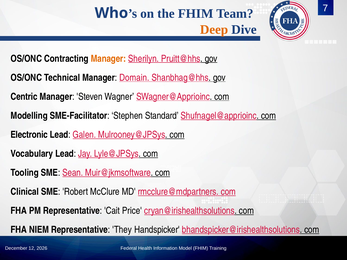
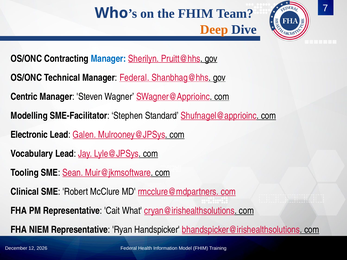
Manager at (108, 59) colour: orange -> blue
Manager Domain: Domain -> Federal
Price: Price -> What
They: They -> Ryan
